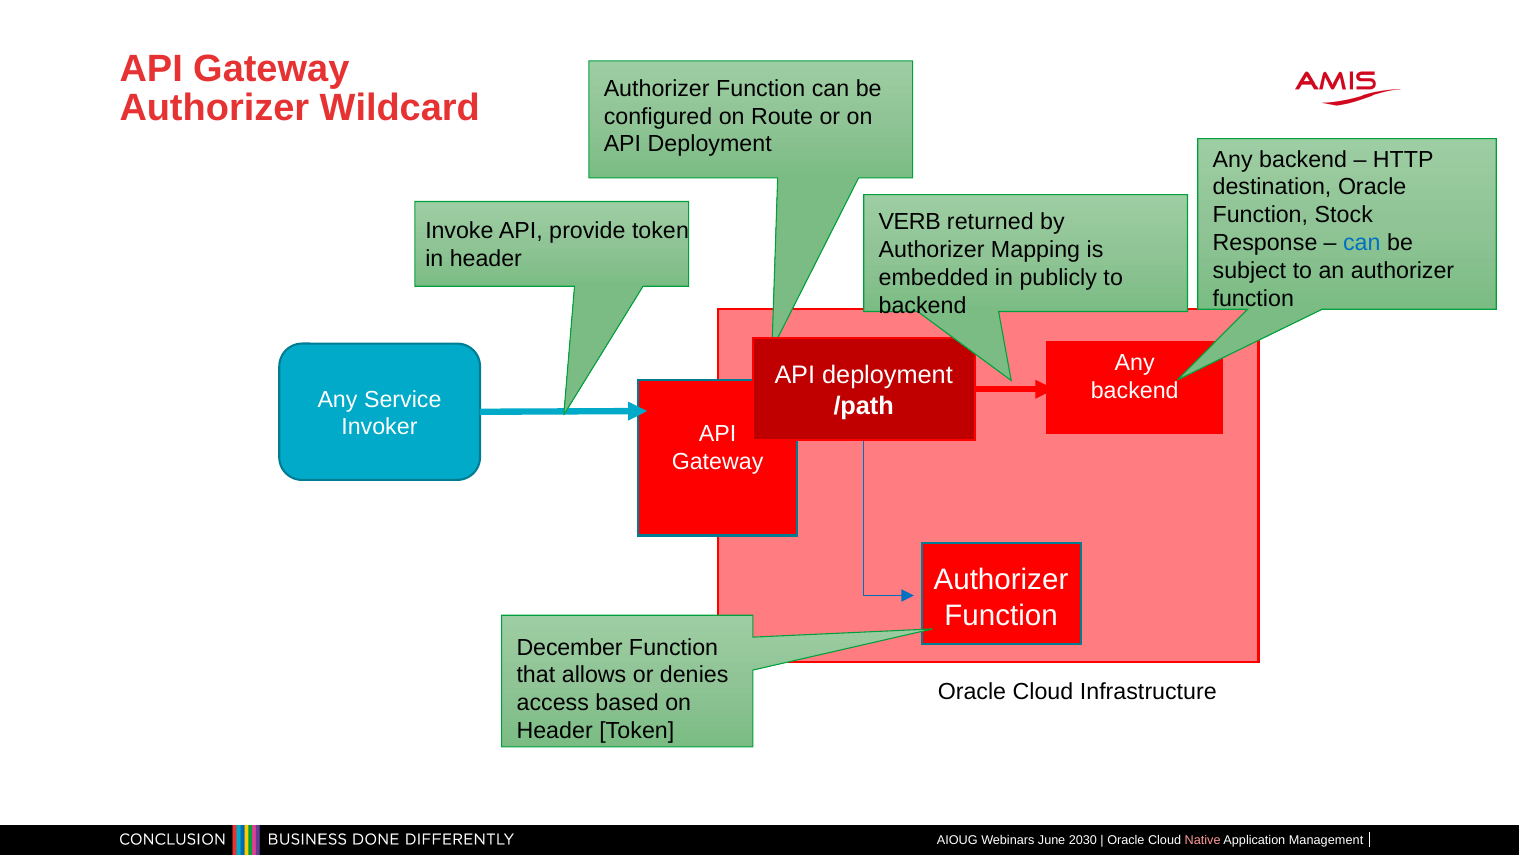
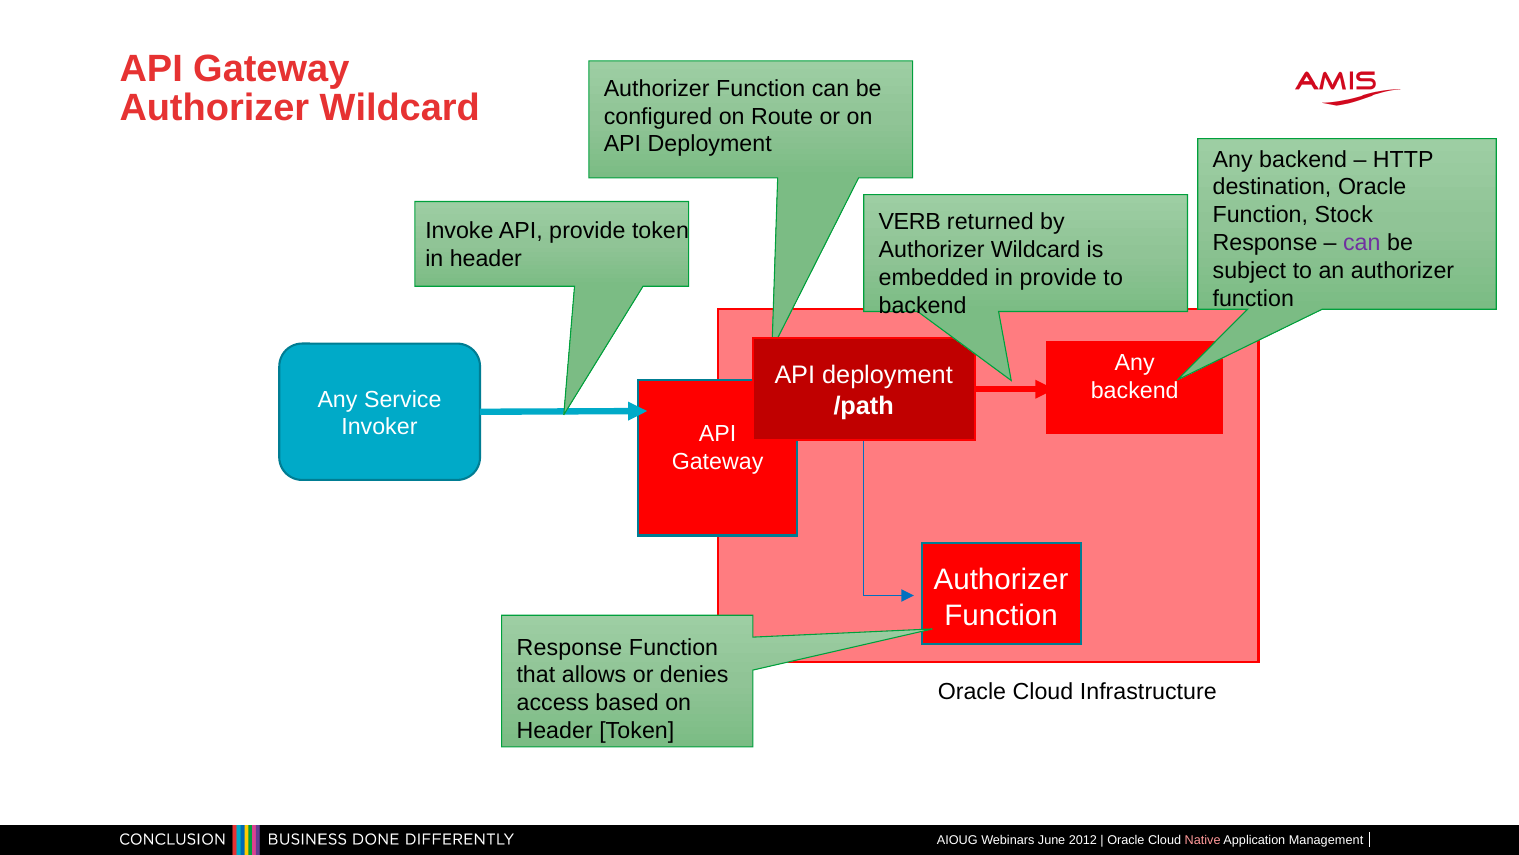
can at (1362, 243) colour: blue -> purple
Mapping at (1036, 250): Mapping -> Wildcard
in publicly: publicly -> provide
December at (570, 647): December -> Response
2030: 2030 -> 2012
